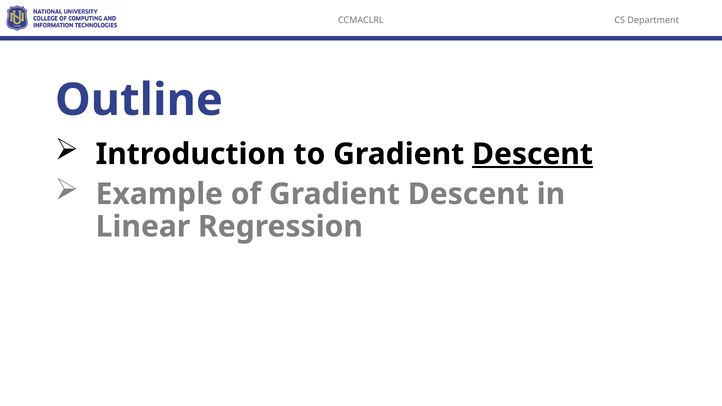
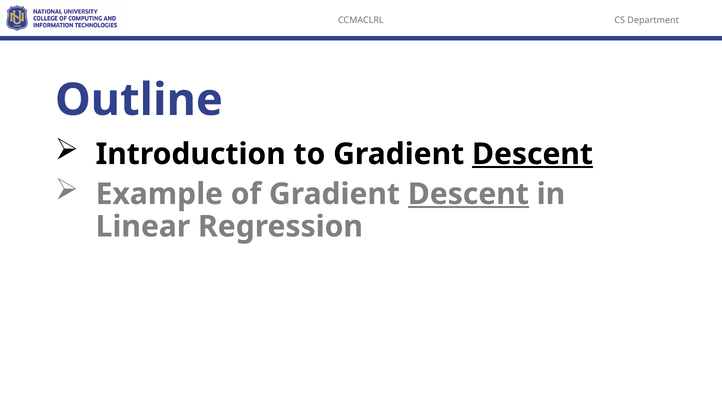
Descent at (468, 194) underline: none -> present
